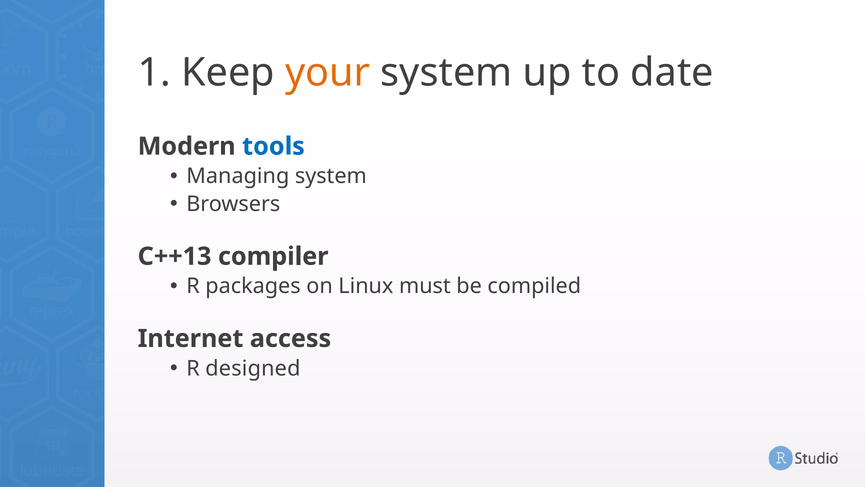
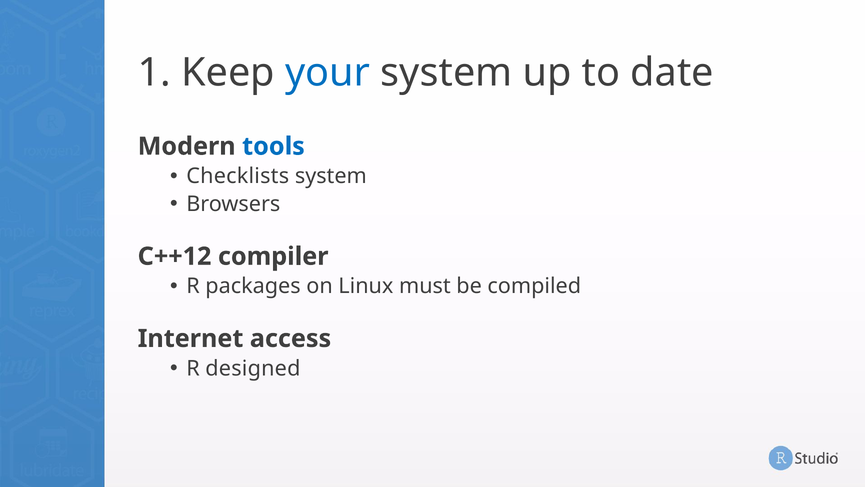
your colour: orange -> blue
Managing: Managing -> Checklists
C++13: C++13 -> C++12
